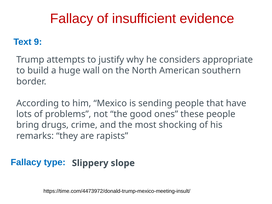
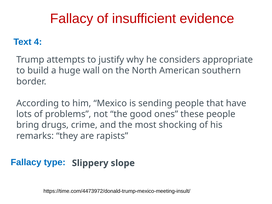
9: 9 -> 4
